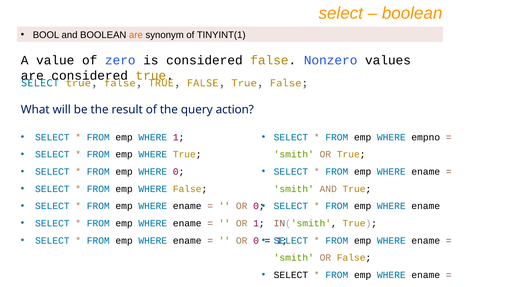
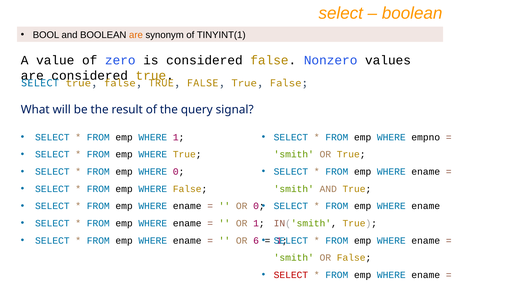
action: action -> signal
0 at (256, 240): 0 -> 6
SELECT at (291, 275) colour: black -> red
